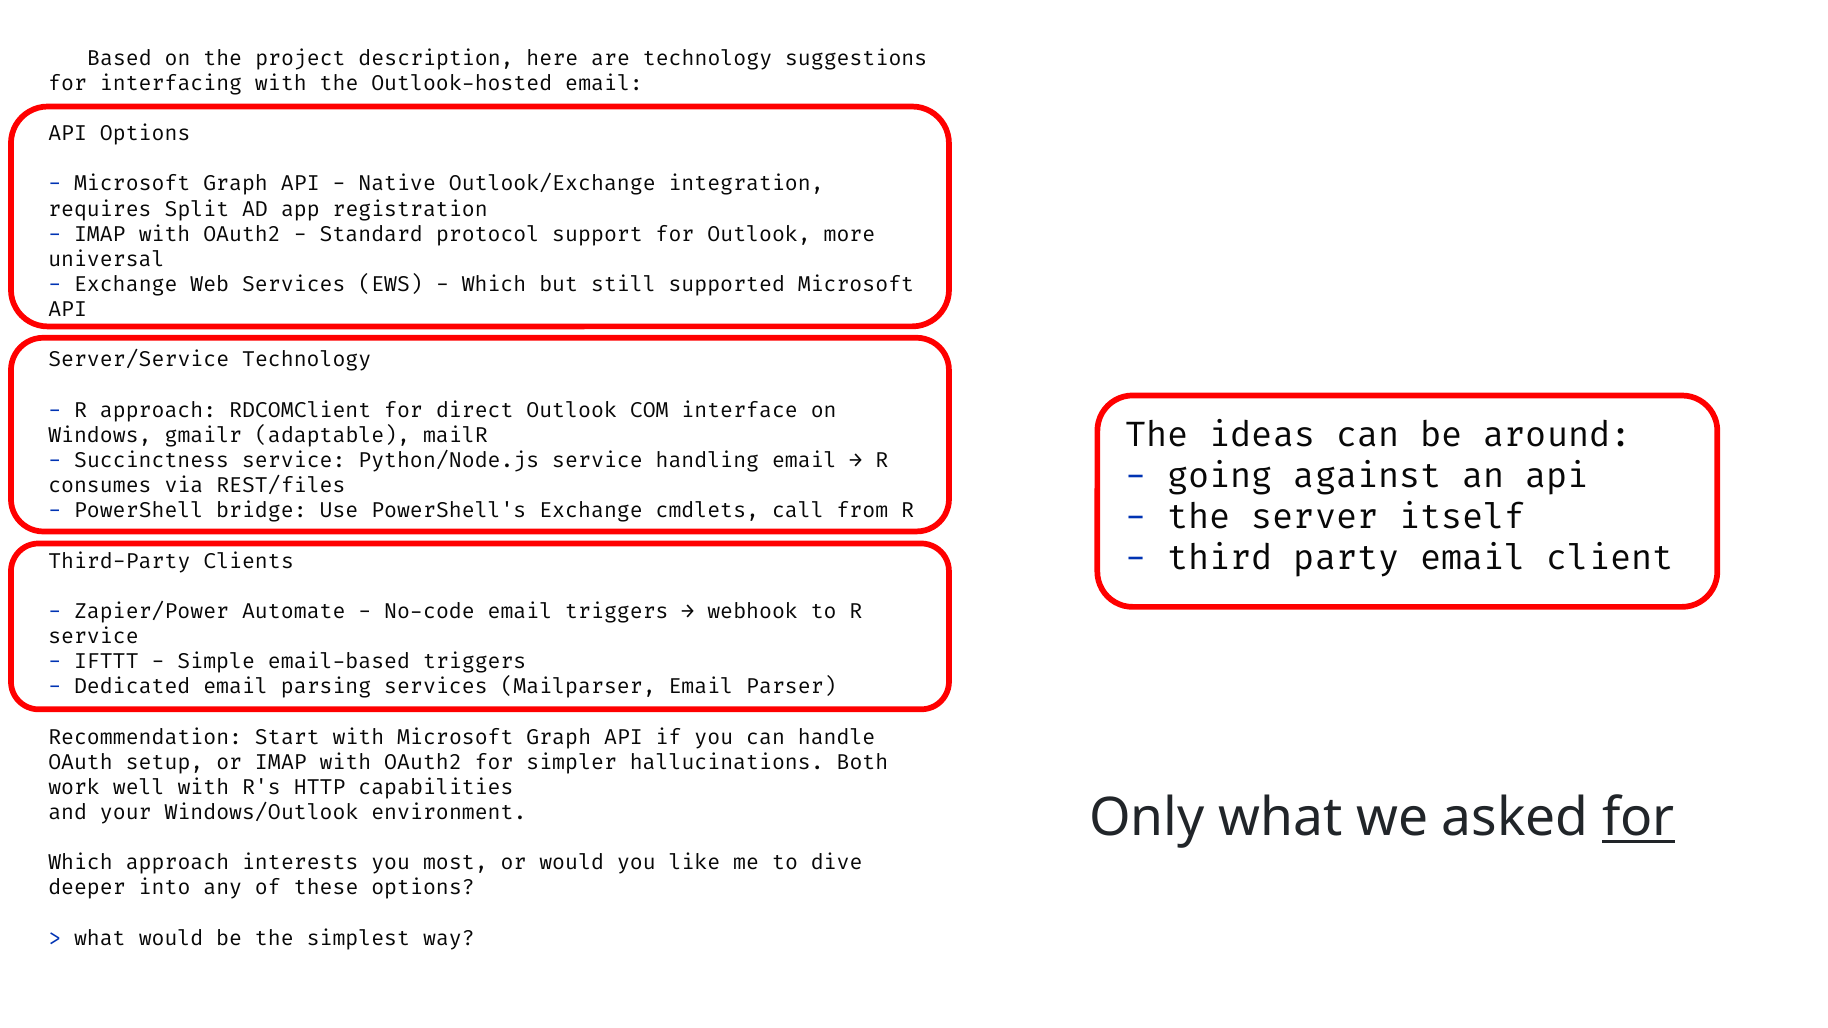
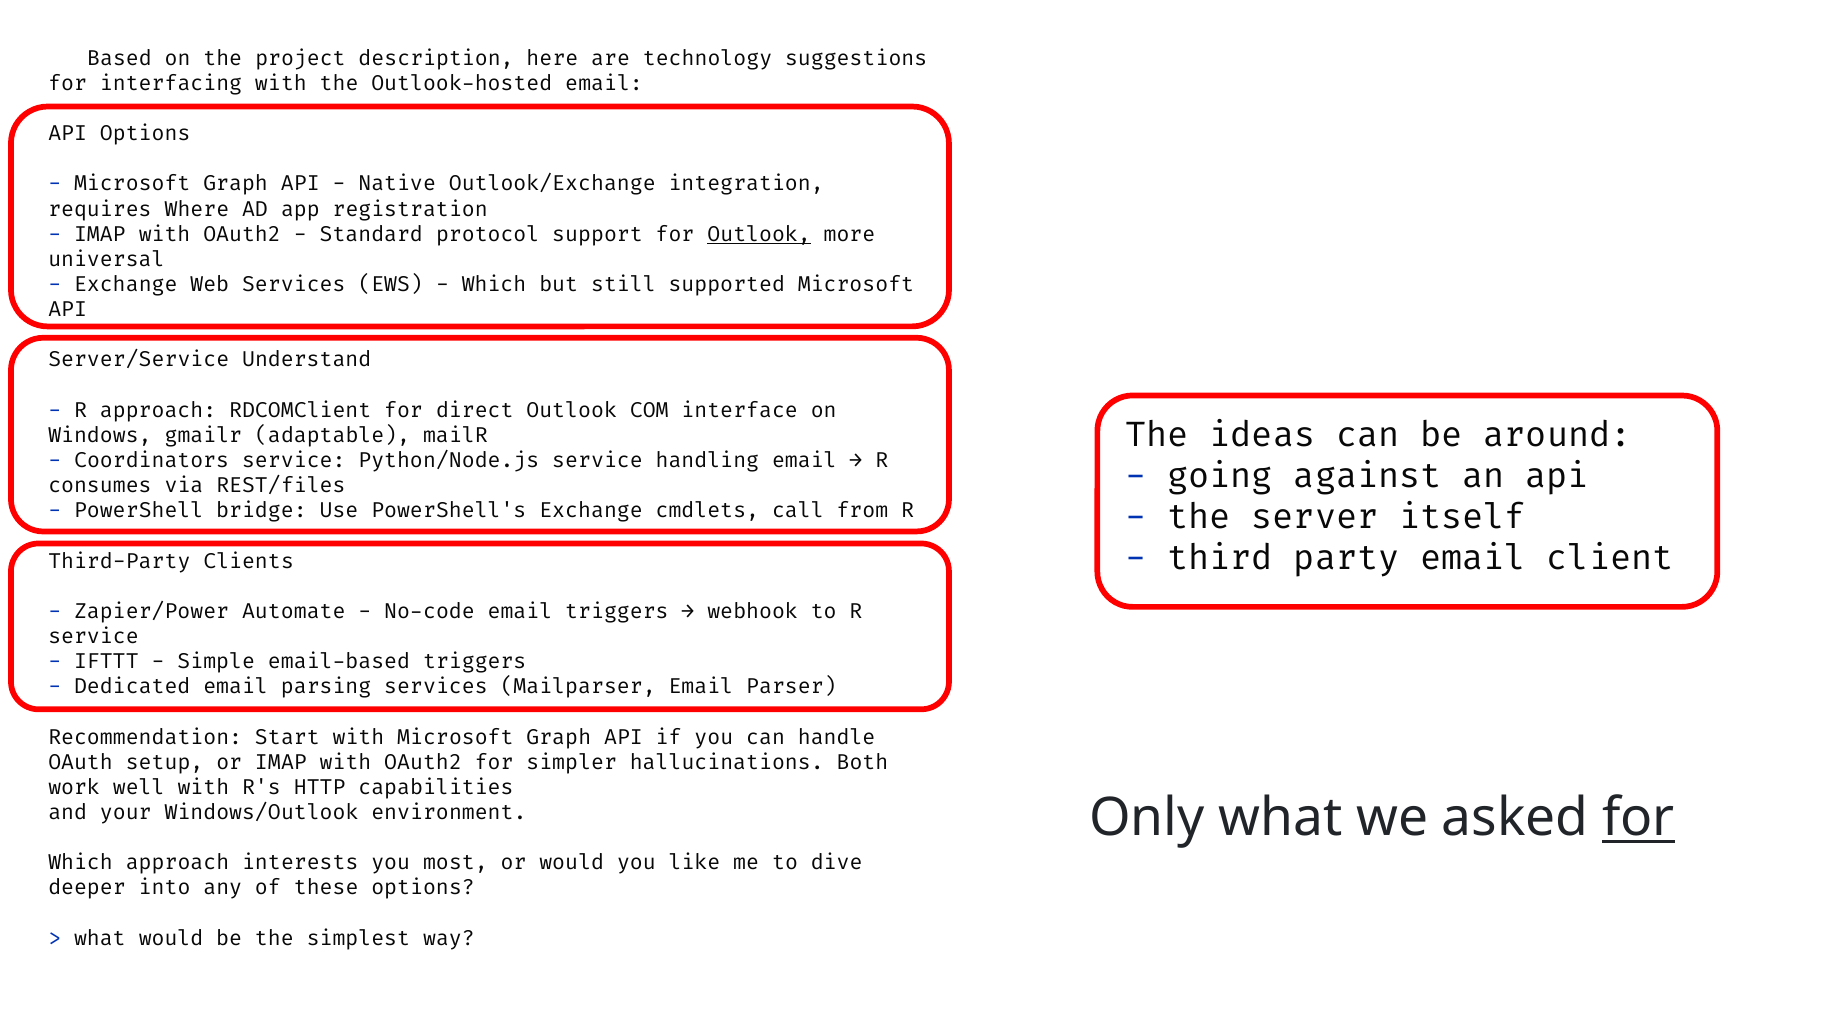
Split: Split -> Where
Outlook at (759, 234) underline: none -> present
Server/Service Technology: Technology -> Understand
Succinctness: Succinctness -> Coordinators
